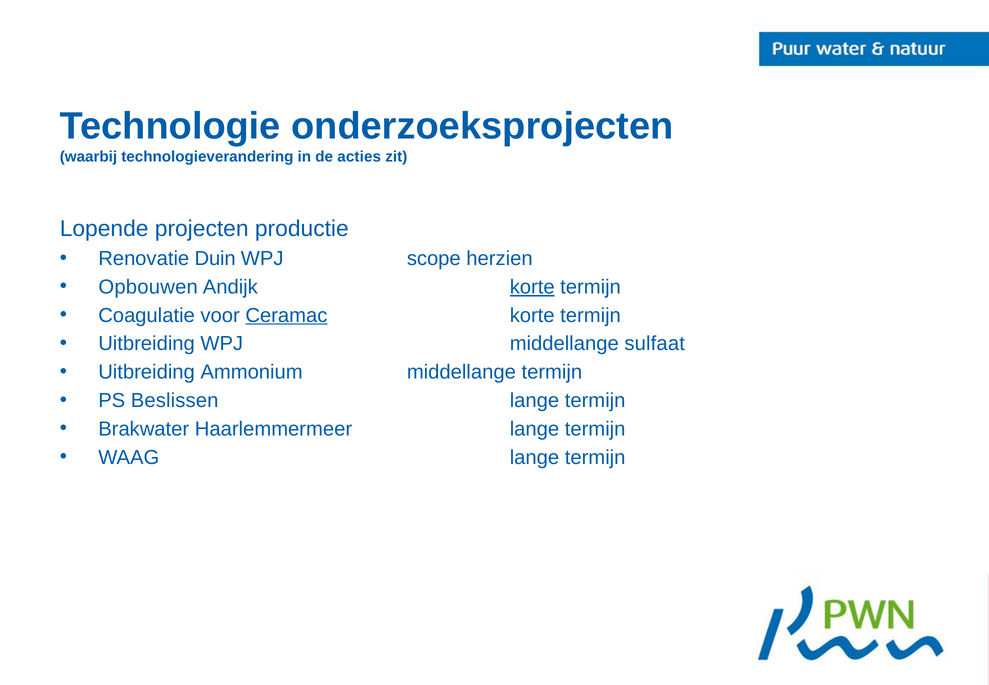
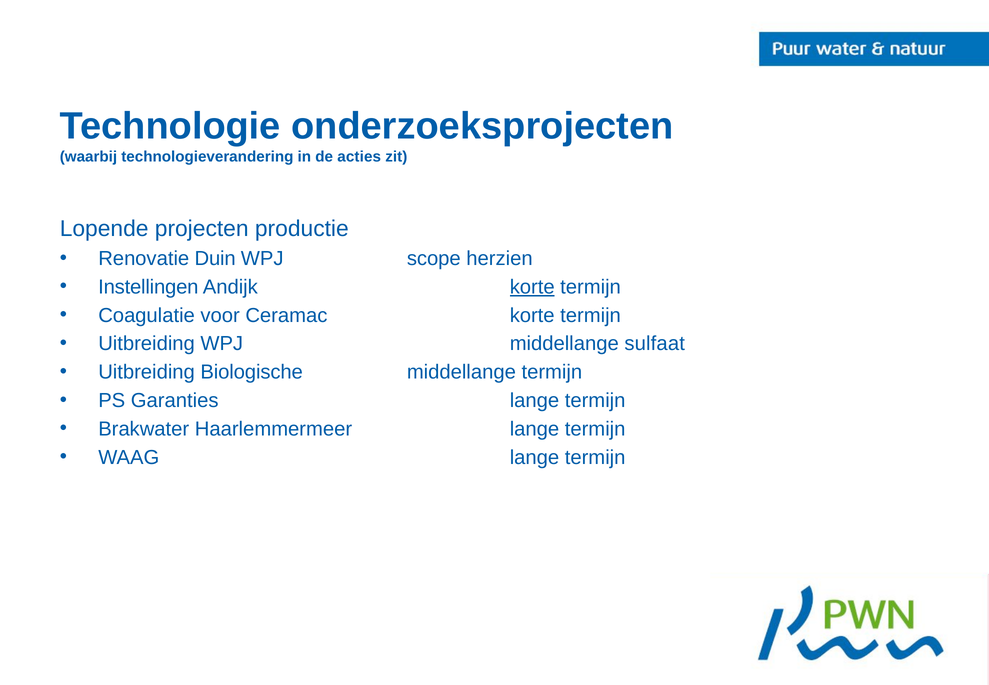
Opbouwen: Opbouwen -> Instellingen
Ceramac underline: present -> none
Ammonium: Ammonium -> Biologische
Beslissen: Beslissen -> Garanties
